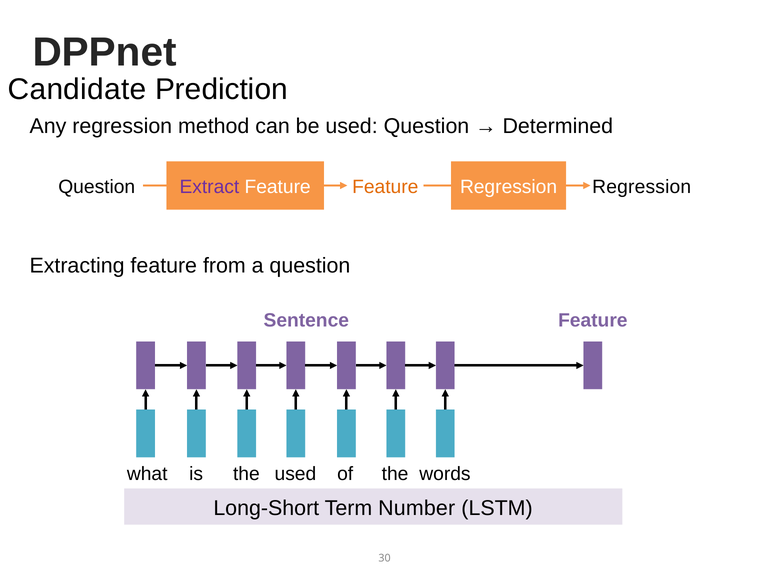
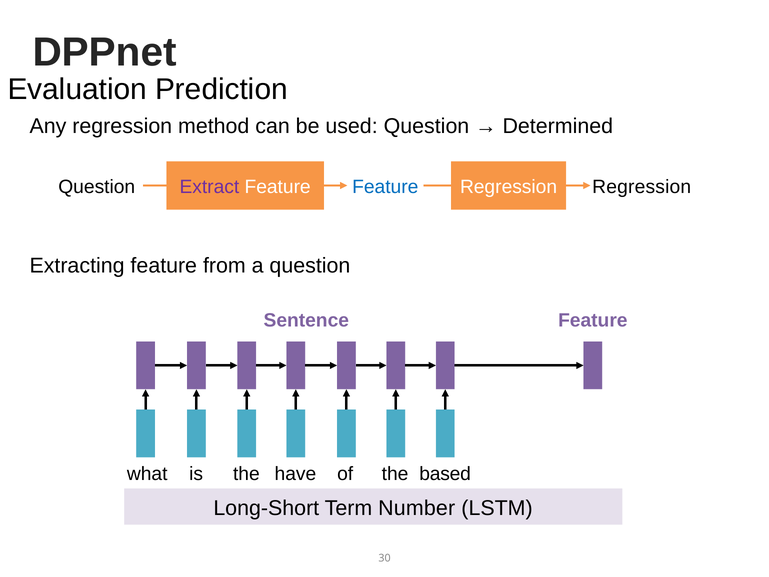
Candidate: Candidate -> Evaluation
Feature at (385, 187) colour: orange -> blue
used at (295, 474): used -> have
words: words -> based
